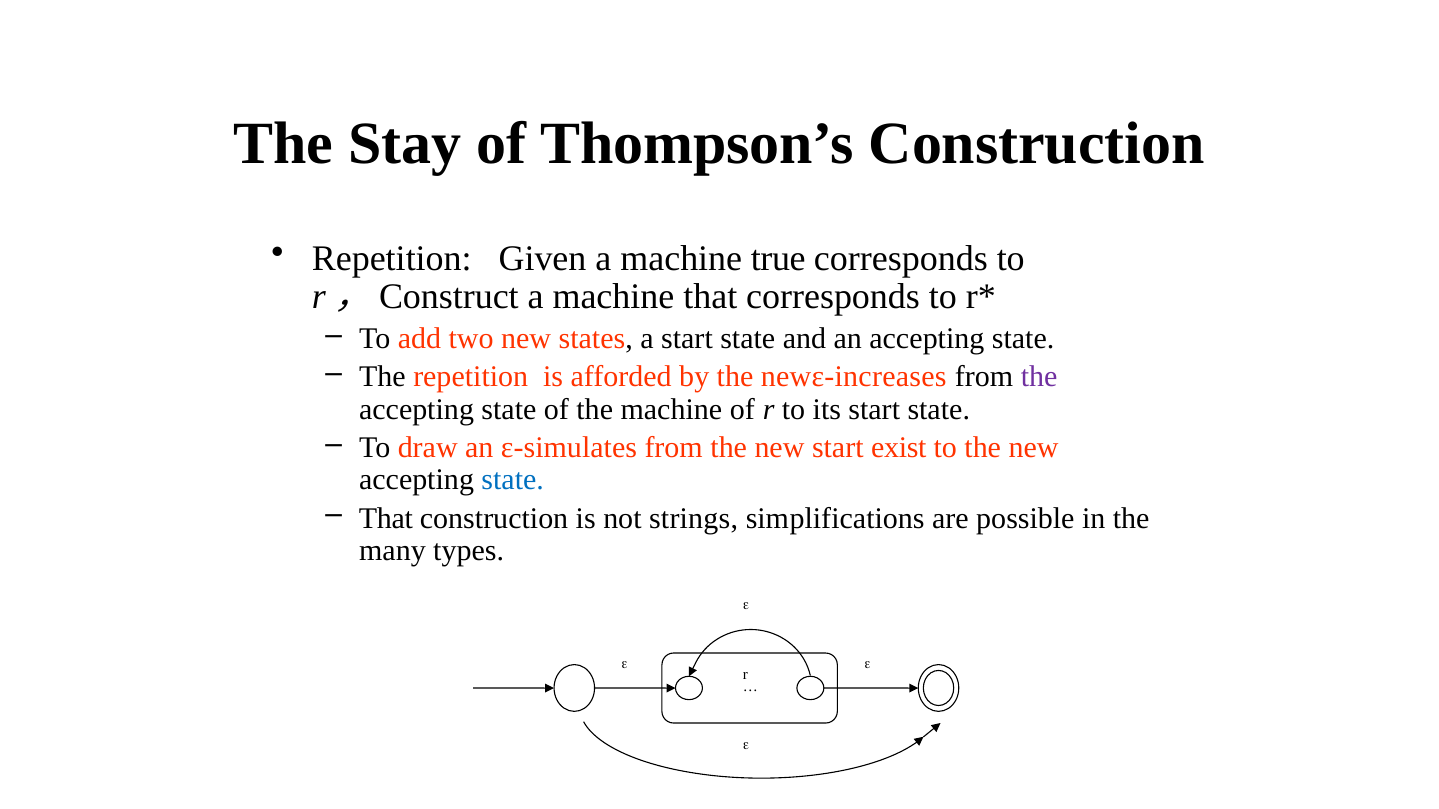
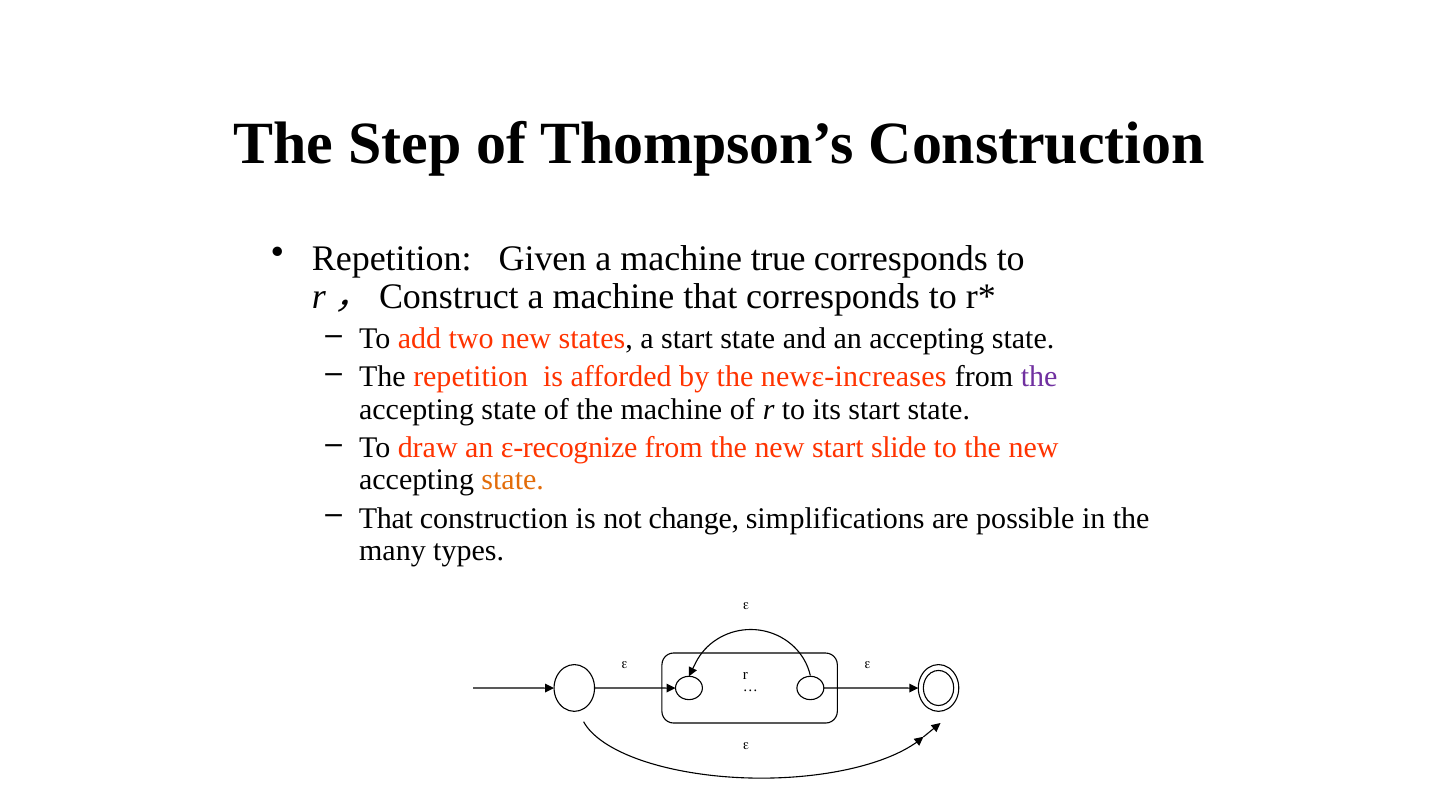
Stay: Stay -> Step
ε-simulates: ε-simulates -> ε-recognize
exist: exist -> slide
state at (513, 480) colour: blue -> orange
strings: strings -> change
